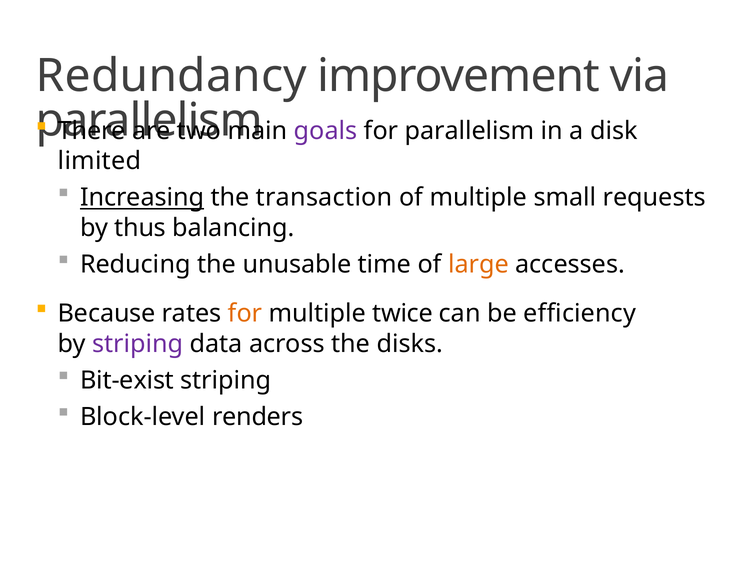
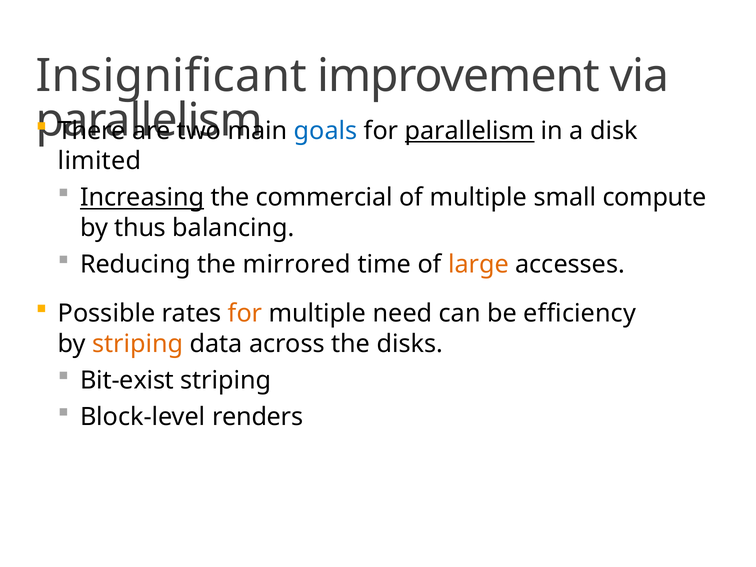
Redundancy: Redundancy -> Insignificant
goals colour: purple -> blue
parallelism at (470, 131) underline: none -> present
transaction: transaction -> commercial
requests: requests -> compute
unusable: unusable -> mirrored
Because: Because -> Possible
twice: twice -> need
striping at (138, 344) colour: purple -> orange
